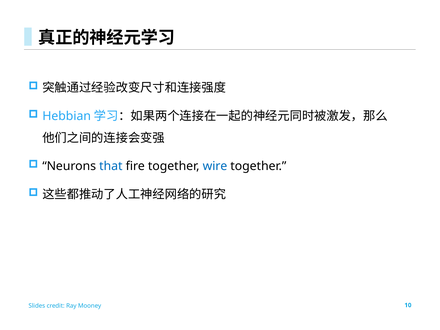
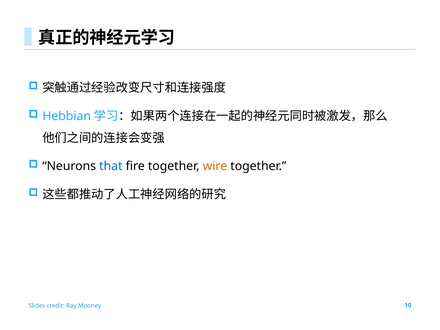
wire colour: blue -> orange
